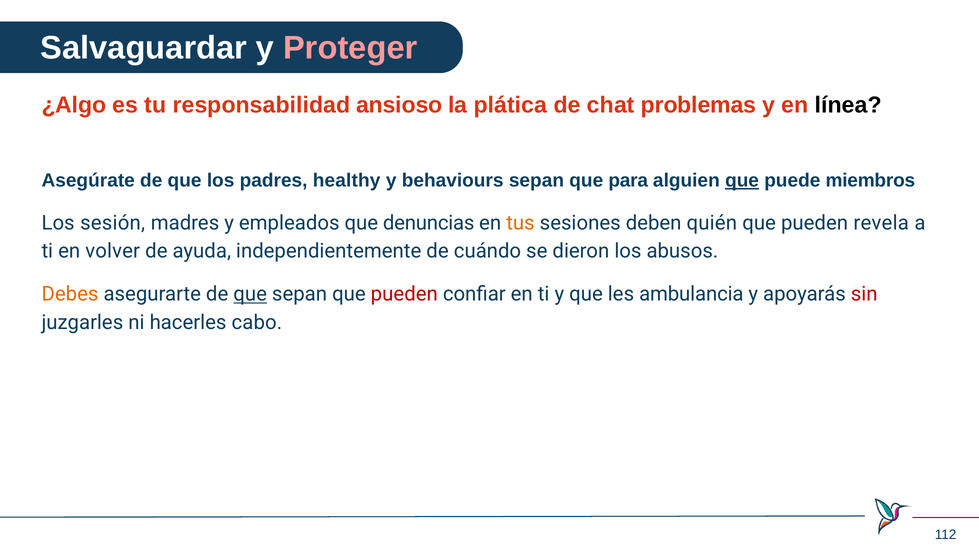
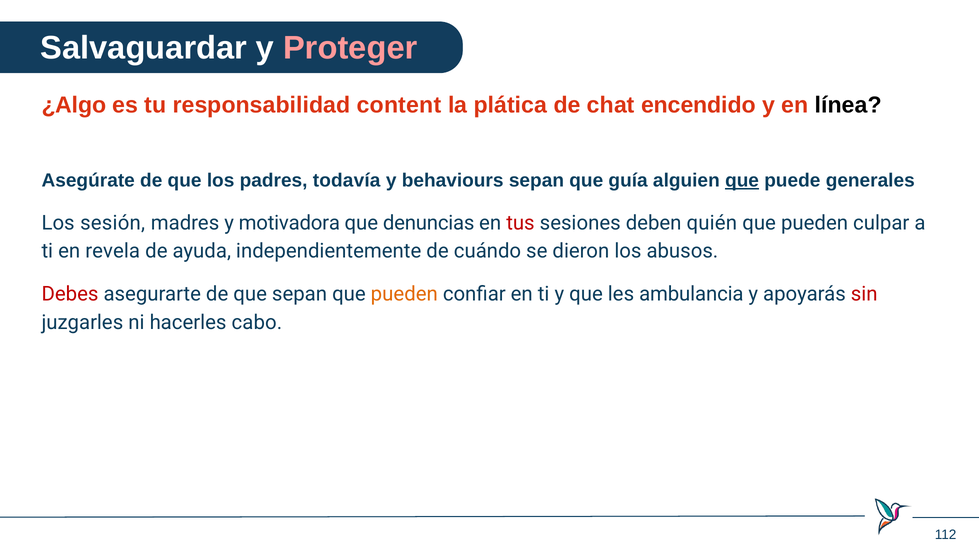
ansioso: ansioso -> content
problemas: problemas -> encendido
healthy: healthy -> todavía
para: para -> guía
miembros: miembros -> generales
empleados: empleados -> motivadora
tus colour: orange -> red
revela: revela -> culpar
volver: volver -> revela
Debes colour: orange -> red
que at (250, 294) underline: present -> none
pueden at (404, 294) colour: red -> orange
